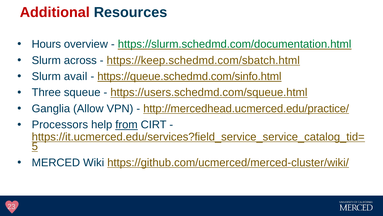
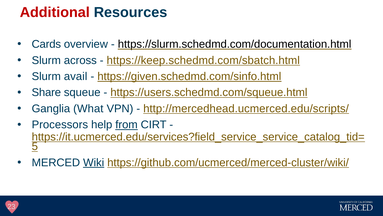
Hours: Hours -> Cards
https://slurm.schedmd.com/documentation.html colour: green -> black
https://queue.schedmd.com/sinfo.html: https://queue.schedmd.com/sinfo.html -> https://given.schedmd.com/sinfo.html
Three: Three -> Share
Allow: Allow -> What
http://mercedhead.ucmerced.edu/practice/: http://mercedhead.ucmerced.edu/practice/ -> http://mercedhead.ucmerced.edu/scripts/
Wiki underline: none -> present
